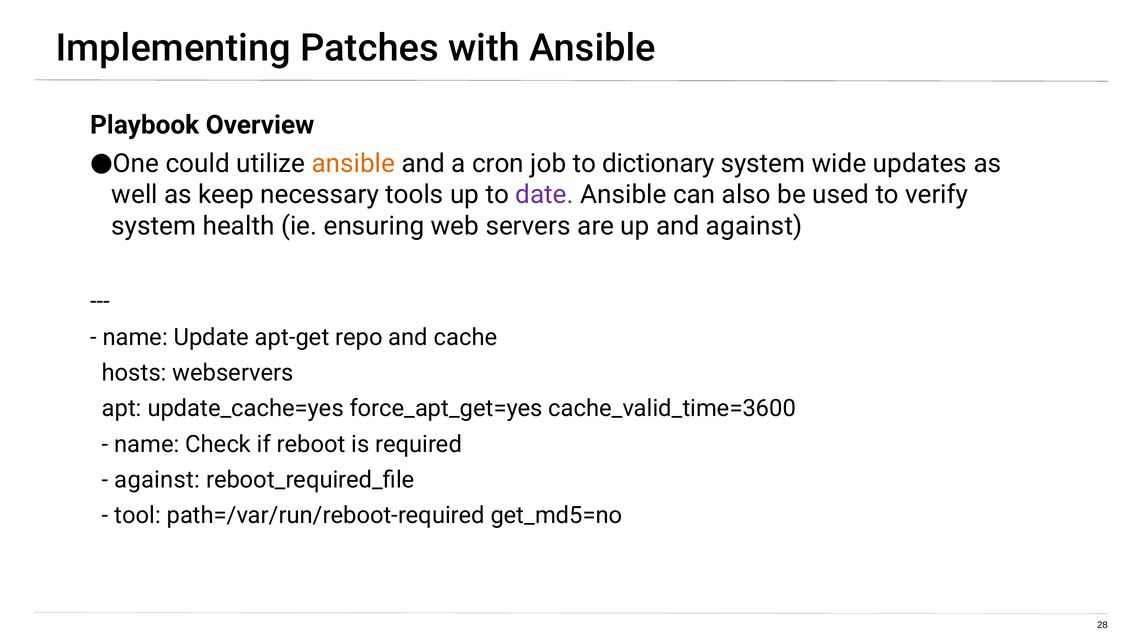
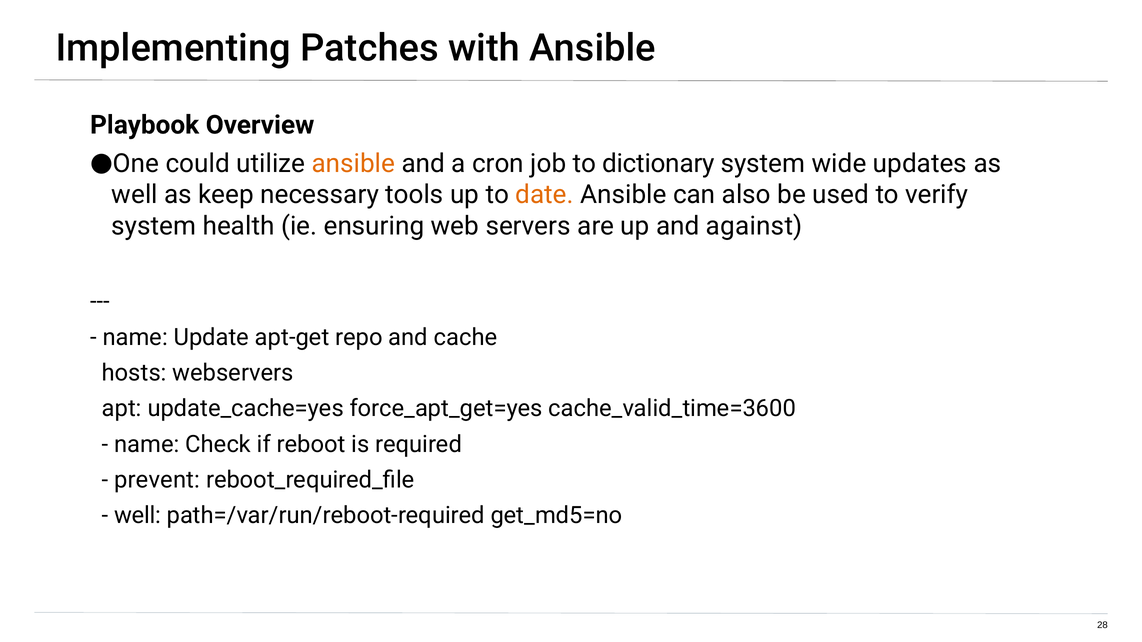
date colour: purple -> orange
against at (157, 480): against -> prevent
tool at (138, 516): tool -> well
